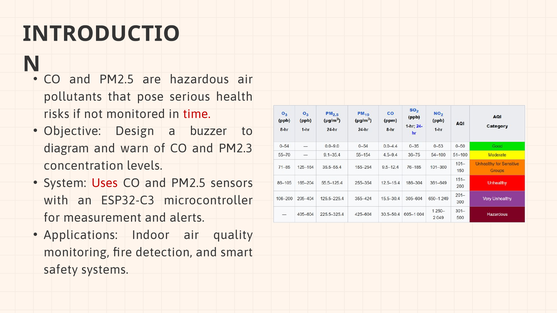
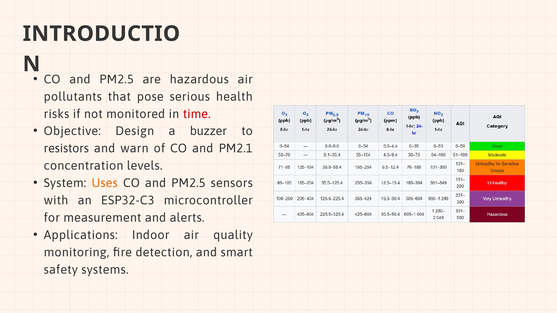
diagram: diagram -> resistors
PM2.3: PM2.3 -> PM2.1
Uses colour: red -> orange
